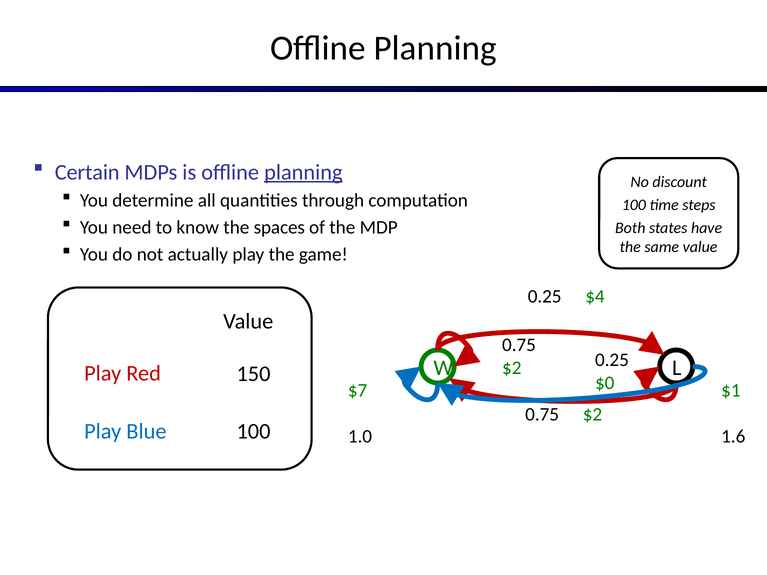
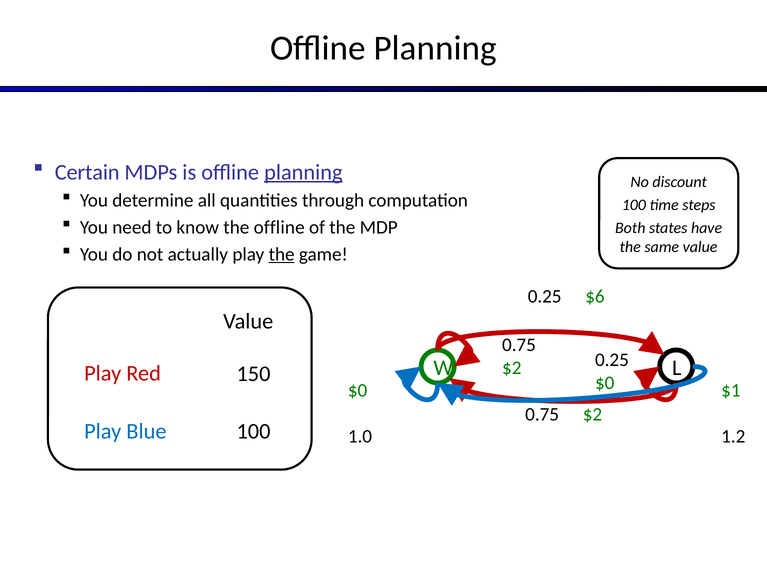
the spaces: spaces -> offline
the at (282, 254) underline: none -> present
$4: $4 -> $6
$7 at (358, 390): $7 -> $0
1.6: 1.6 -> 1.2
